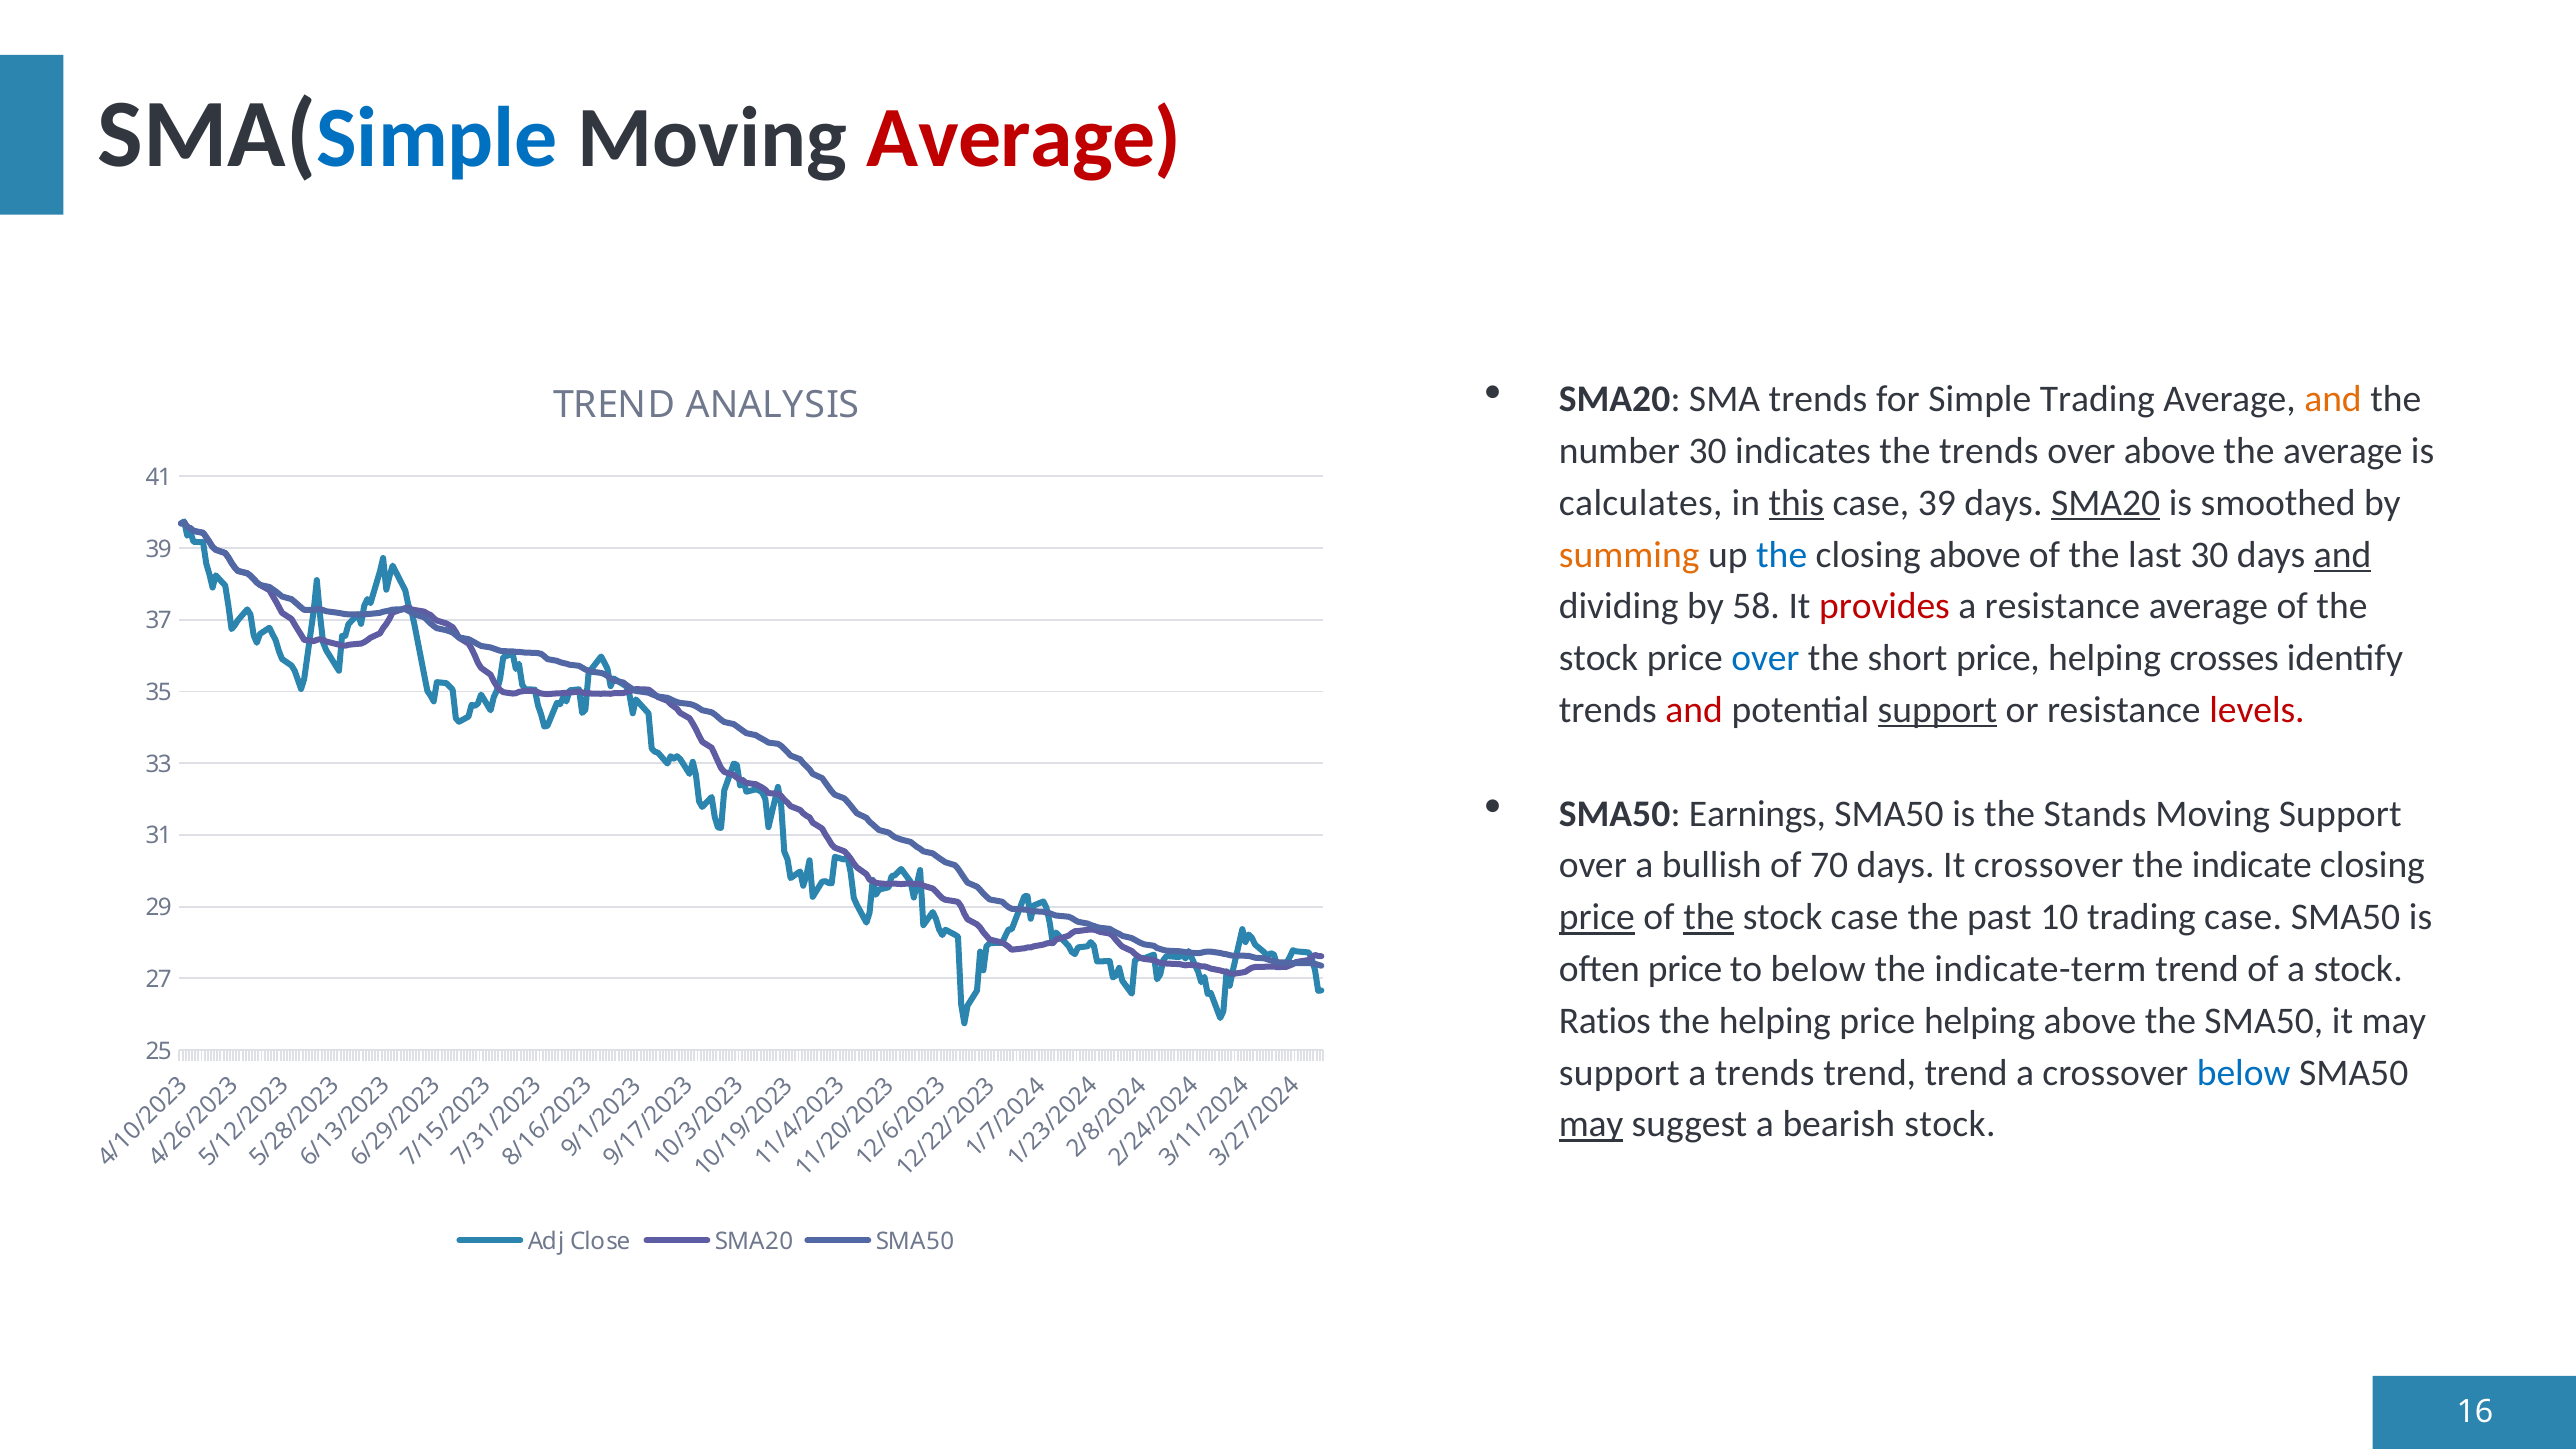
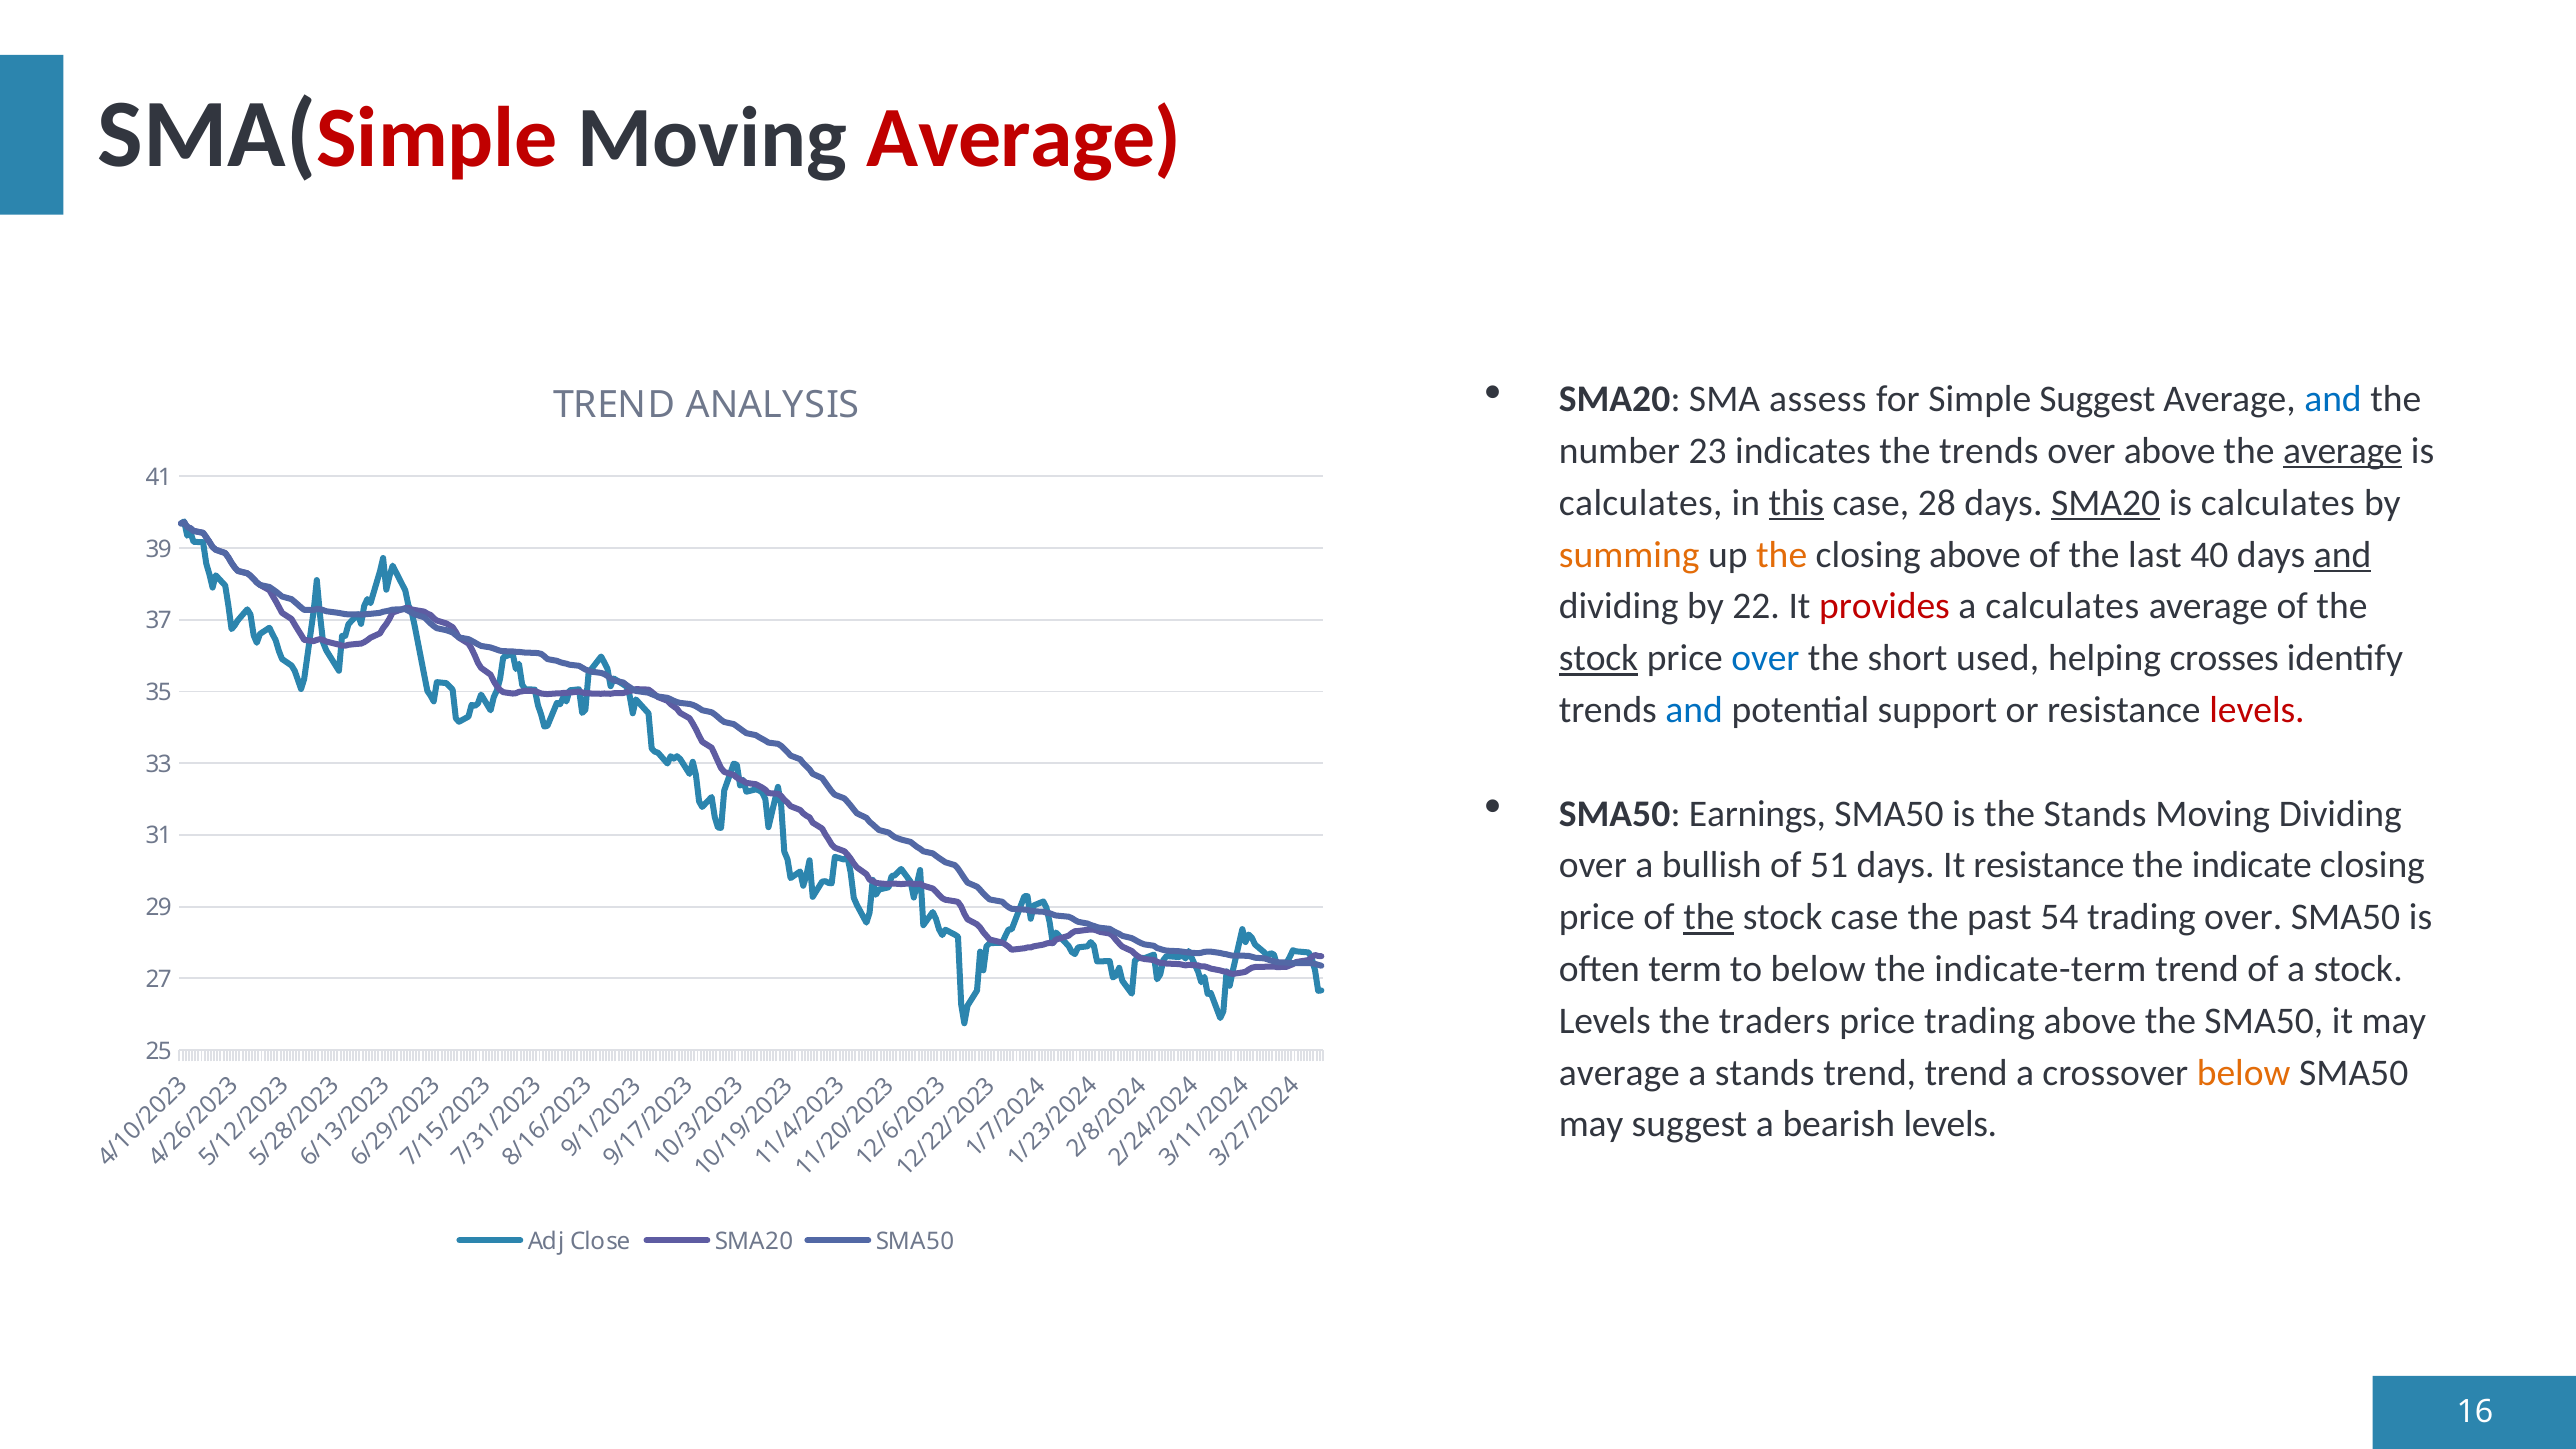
Simple at (437, 138) colour: blue -> red
SMA trends: trends -> assess
Simple Trading: Trading -> Suggest
and at (2333, 399) colour: orange -> blue
number 30: 30 -> 23
average at (2343, 451) underline: none -> present
case 39: 39 -> 28
smoothed at (2278, 503): smoothed -> calculates
the at (1782, 555) colour: blue -> orange
last 30: 30 -> 40
58: 58 -> 22
a resistance: resistance -> calculates
stock at (1599, 658) underline: none -> present
short price: price -> used
and at (1694, 710) colour: red -> blue
support at (1937, 710) underline: present -> none
Moving Support: Support -> Dividing
70: 70 -> 51
It crossover: crossover -> resistance
price at (1597, 917) underline: present -> none
10: 10 -> 54
trading case: case -> over
often price: price -> term
Ratios at (1605, 1021): Ratios -> Levels
the helping: helping -> traders
helping at (1980, 1021): helping -> trading
support at (1619, 1073): support -> average
a trends: trends -> stands
below at (2244, 1073) colour: blue -> orange
may at (1591, 1124) underline: present -> none
bearish stock: stock -> levels
